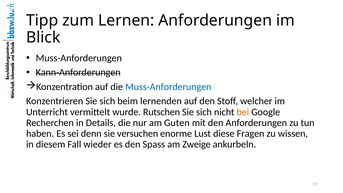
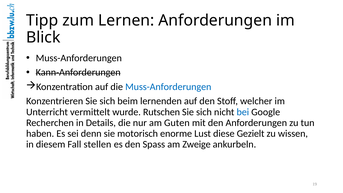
bei colour: orange -> blue
versuchen: versuchen -> motorisch
Fragen: Fragen -> Gezielt
wieder: wieder -> stellen
